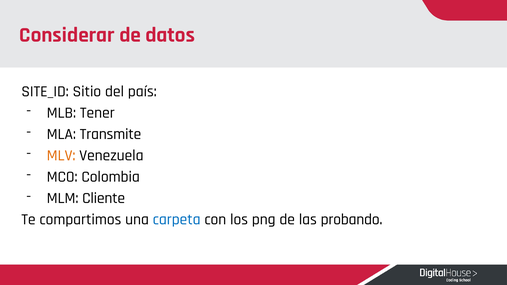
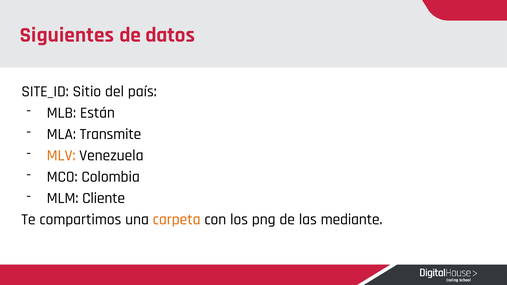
Considerar: Considerar -> Siguientes
Tener: Tener -> Están
carpeta colour: blue -> orange
probando: probando -> mediante
